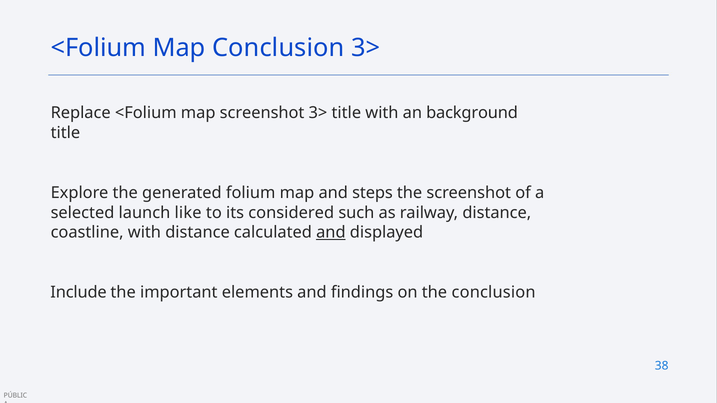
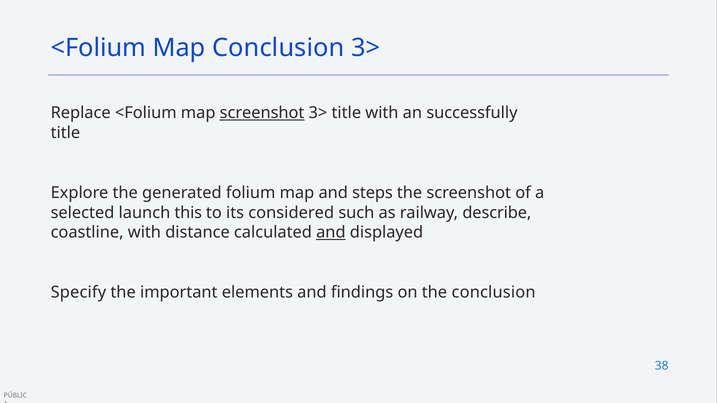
screenshot at (262, 113) underline: none -> present
background: background -> successfully
like: like -> this
railway distance: distance -> describe
Include: Include -> Specify
